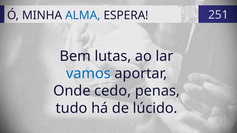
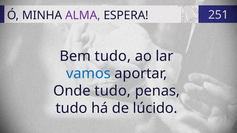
ALMA colour: blue -> purple
Bem lutas: lutas -> tudo
Onde cedo: cedo -> tudo
